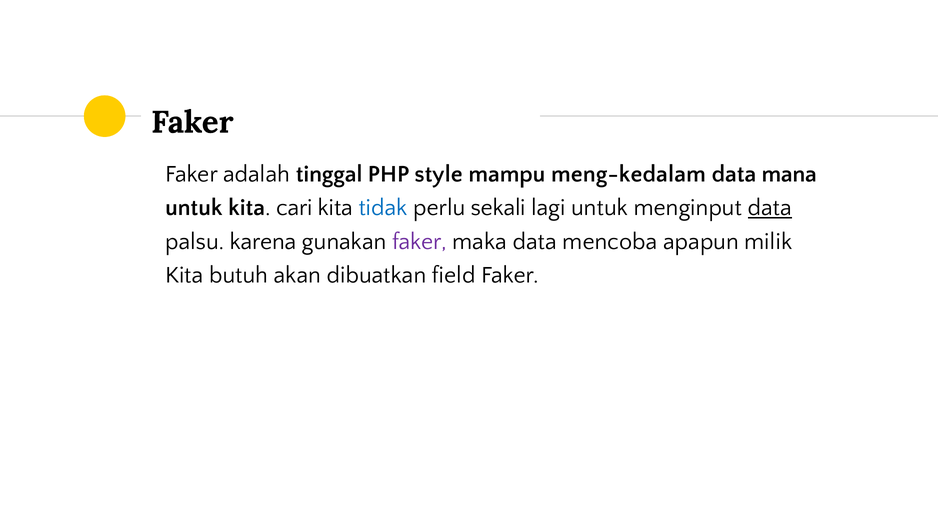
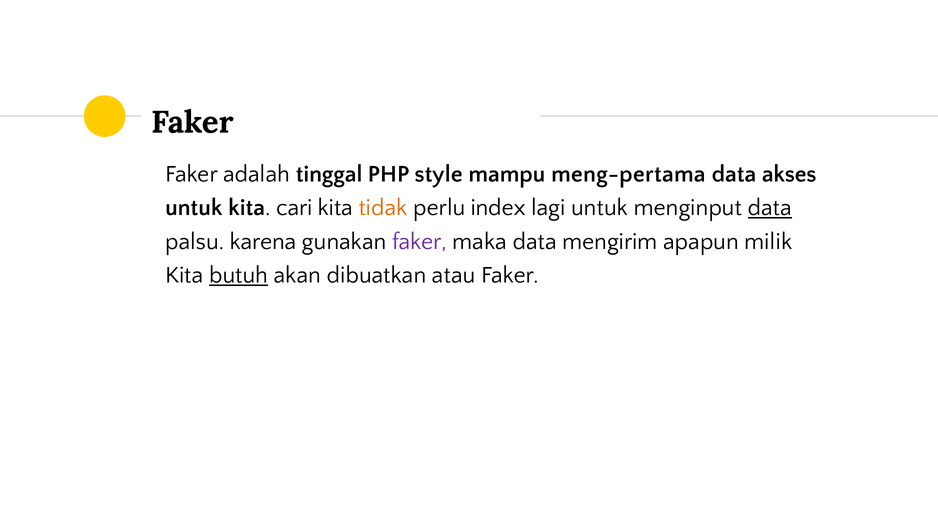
meng-kedalam: meng-kedalam -> meng-pertama
mana: mana -> akses
tidak colour: blue -> orange
sekali: sekali -> index
mencoba: mencoba -> mengirim
butuh underline: none -> present
field: field -> atau
